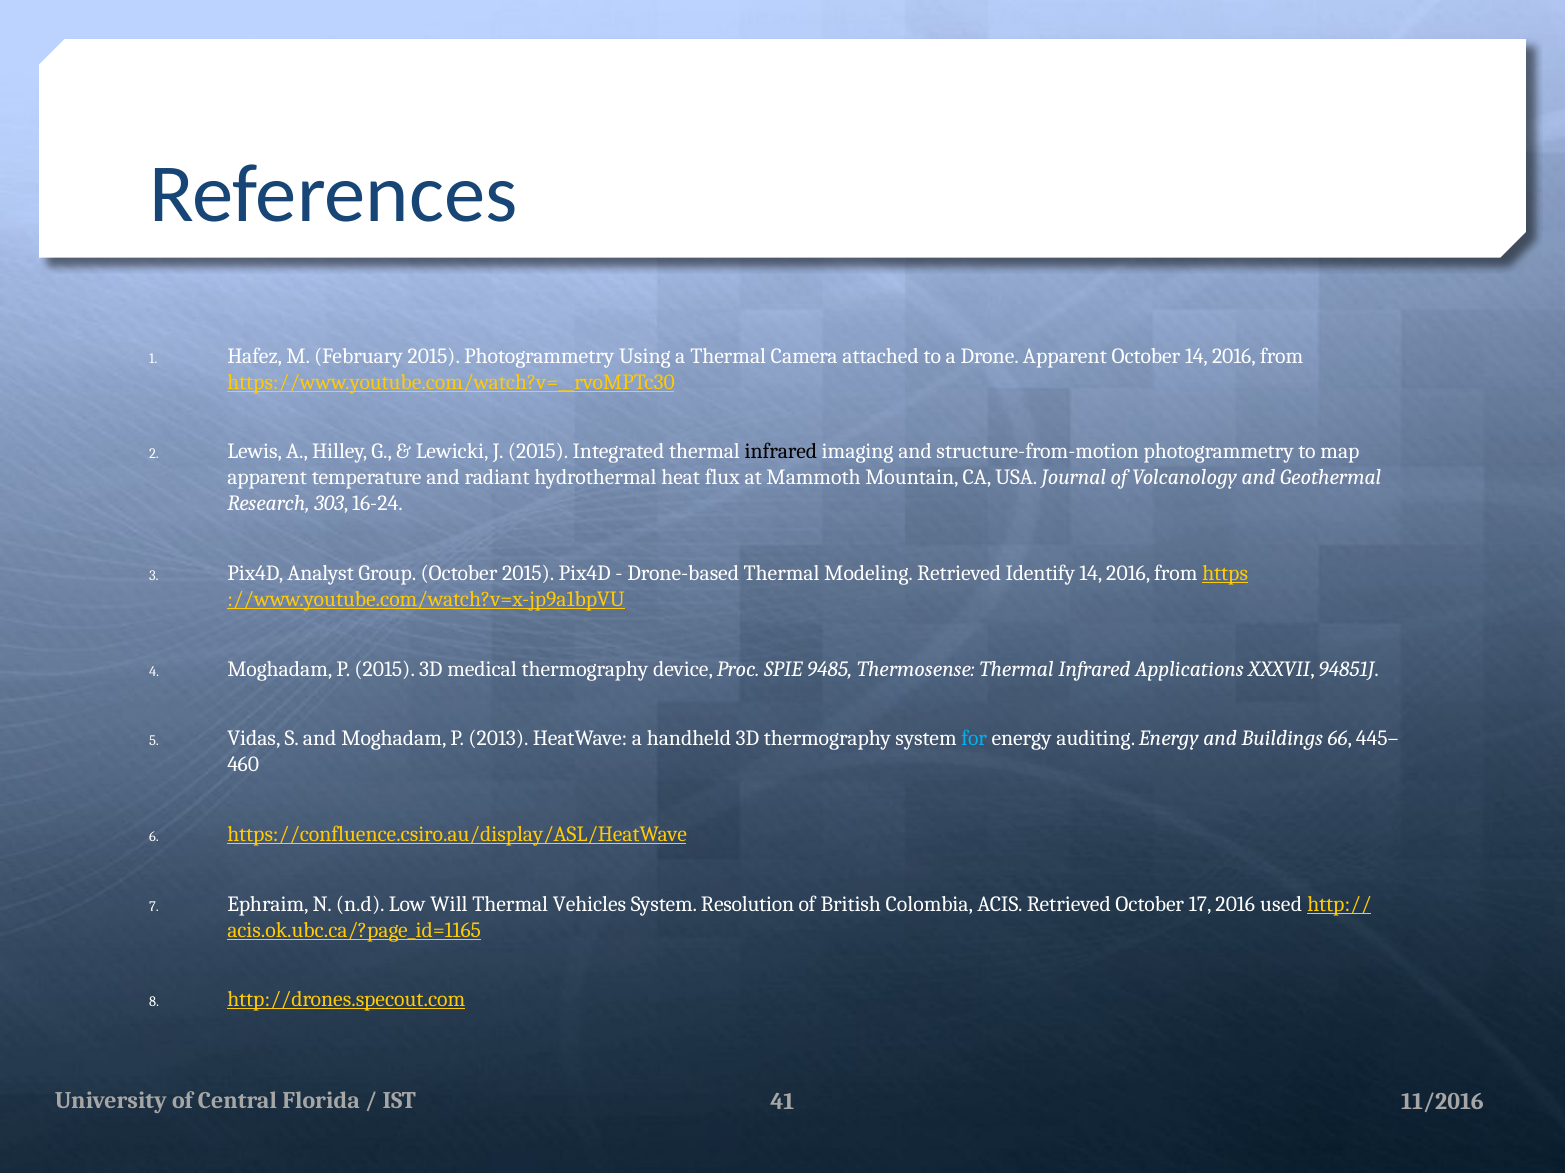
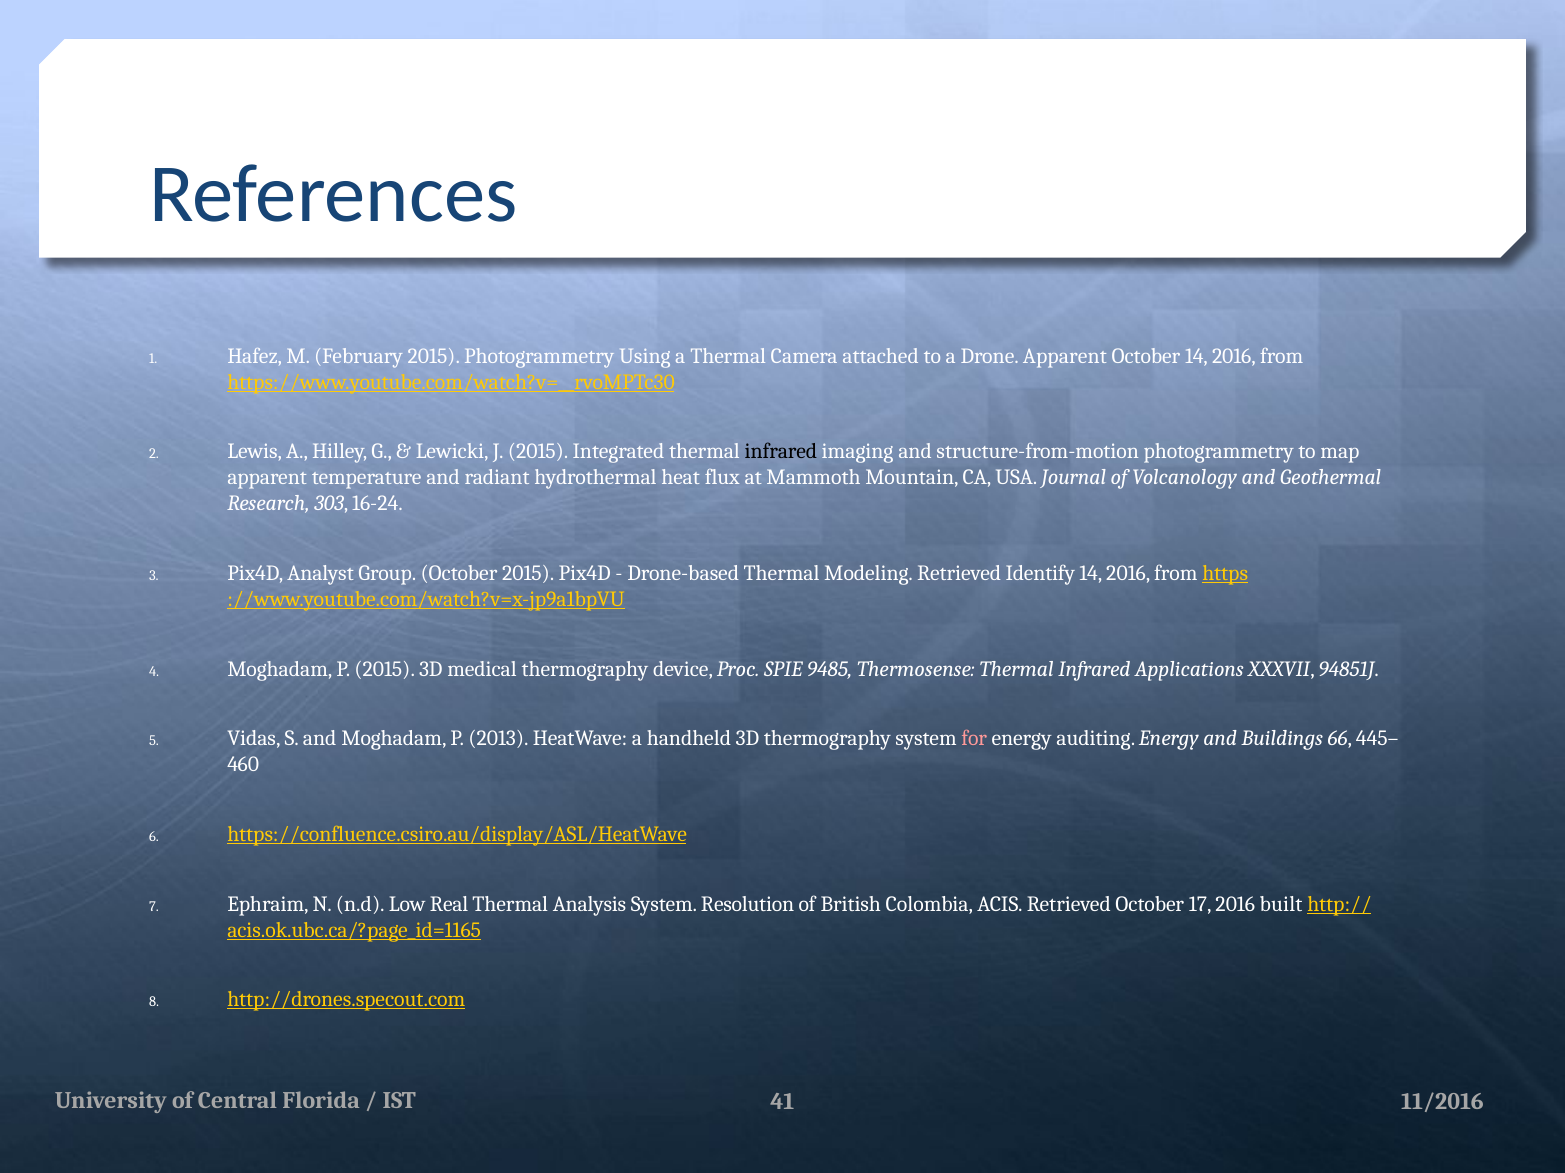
for colour: light blue -> pink
Will: Will -> Real
Vehicles: Vehicles -> Analysis
used: used -> built
